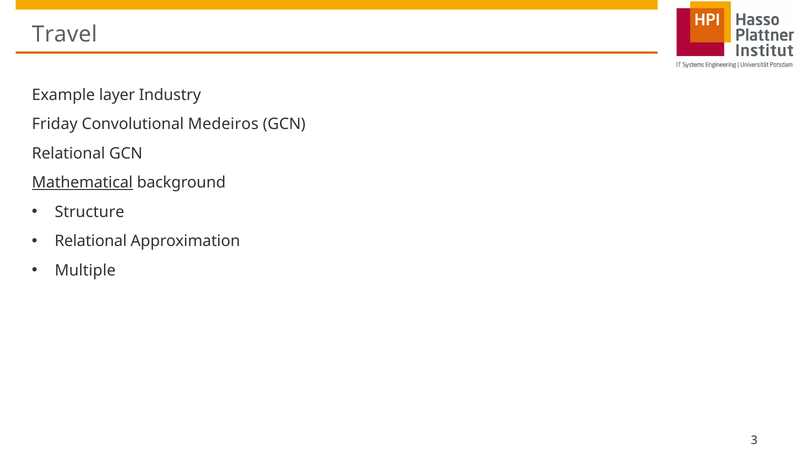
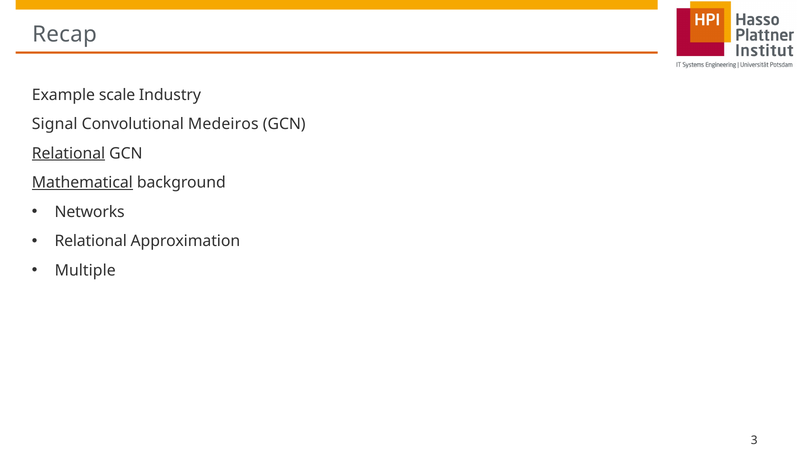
Travel: Travel -> Recap
layer: layer -> scale
Friday: Friday -> Signal
Relational at (69, 153) underline: none -> present
Structure: Structure -> Networks
